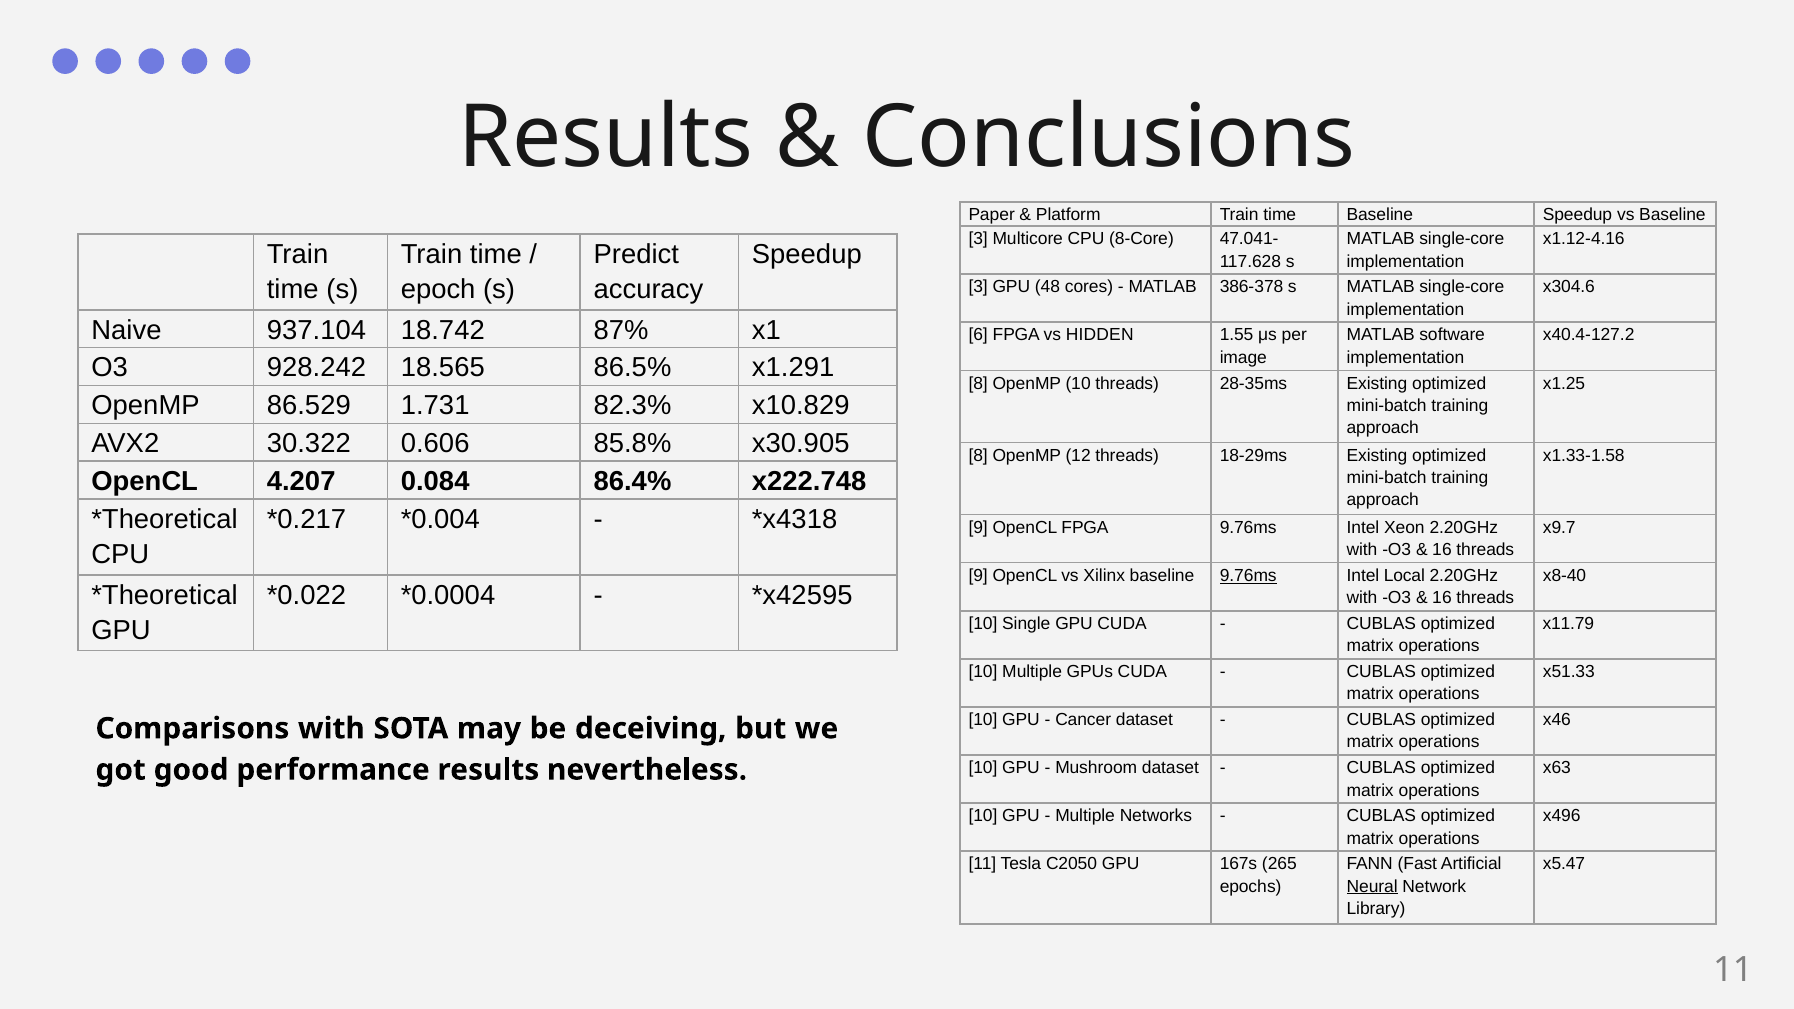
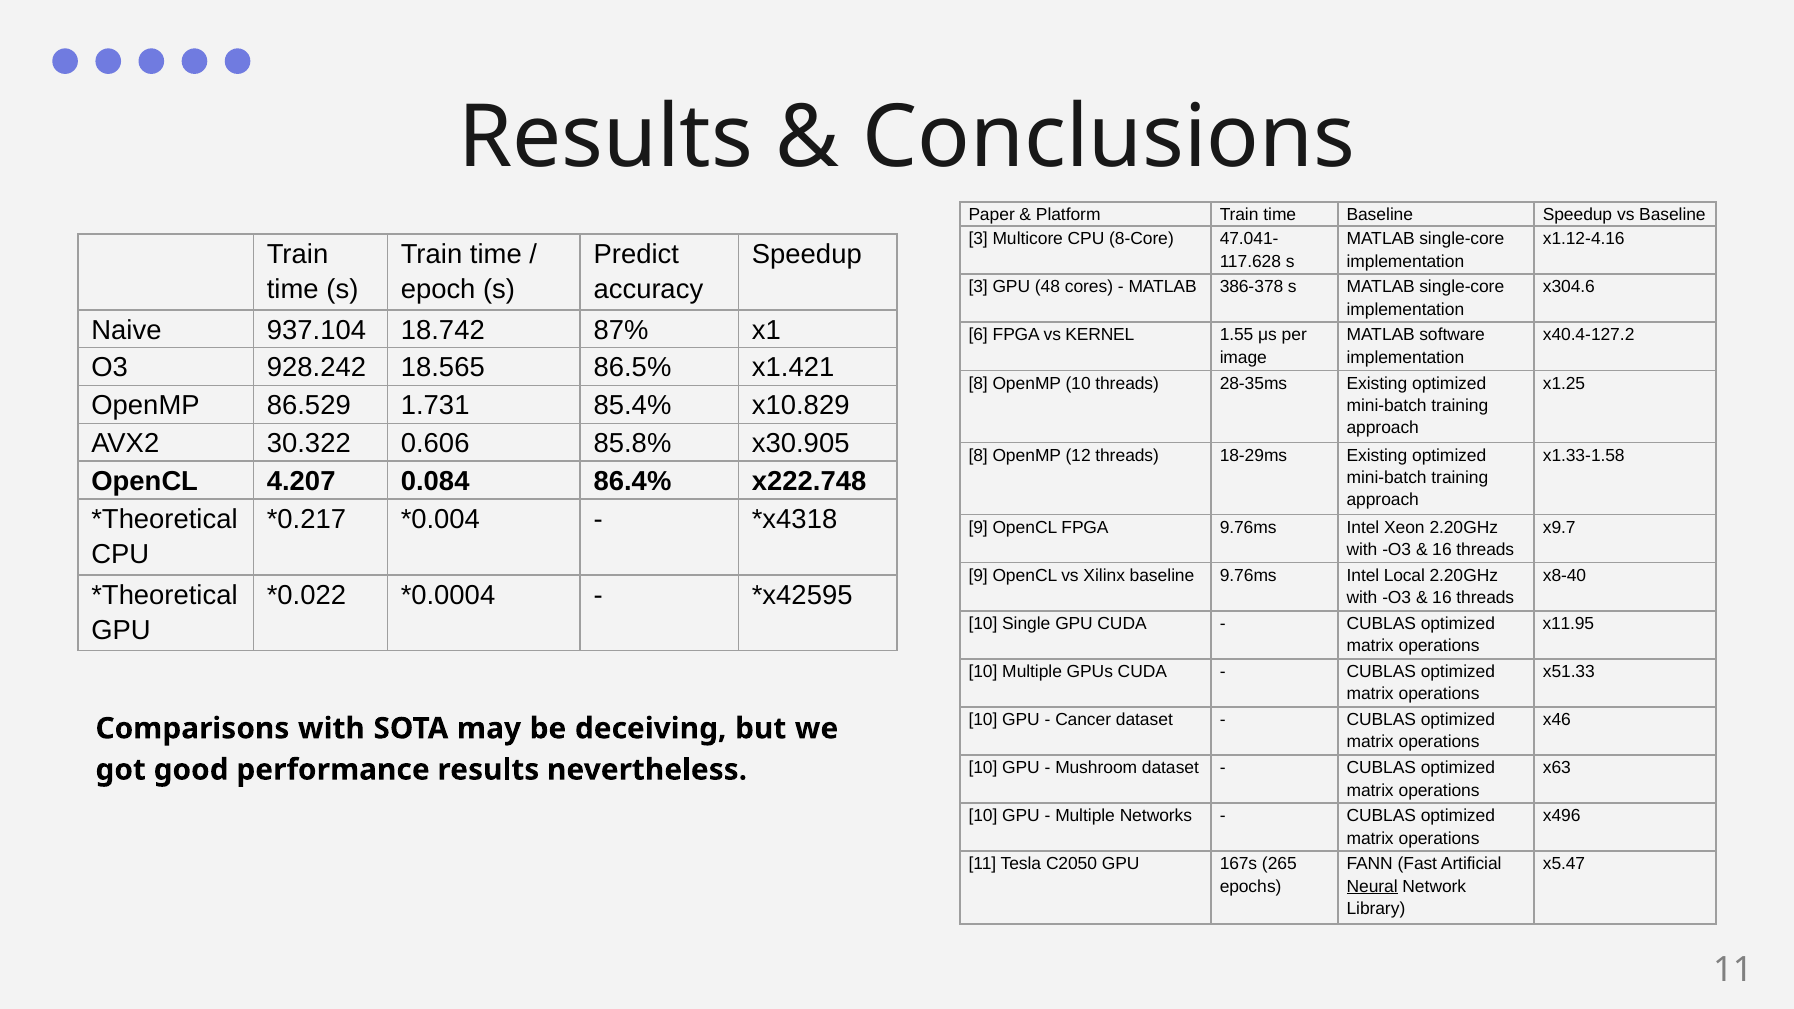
HIDDEN: HIDDEN -> KERNEL
x1.291: x1.291 -> x1.421
82.3%: 82.3% -> 85.4%
9.76ms at (1248, 576) underline: present -> none
x11.79: x11.79 -> x11.95
